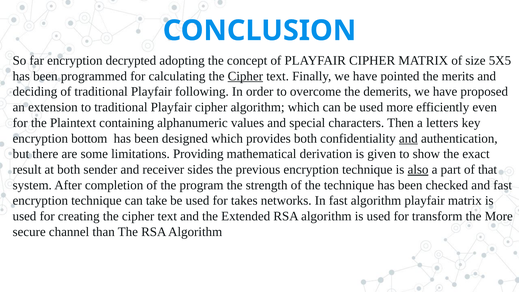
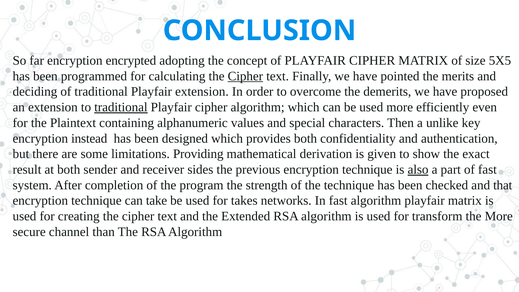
decrypted: decrypted -> encrypted
Playfair following: following -> extension
traditional at (121, 107) underline: none -> present
letters: letters -> unlike
bottom: bottom -> instead
and at (408, 138) underline: present -> none
of that: that -> fast
and fast: fast -> that
